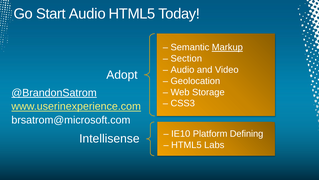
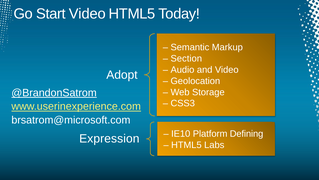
Start Audio: Audio -> Video
Markup underline: present -> none
Intellisense: Intellisense -> Expression
